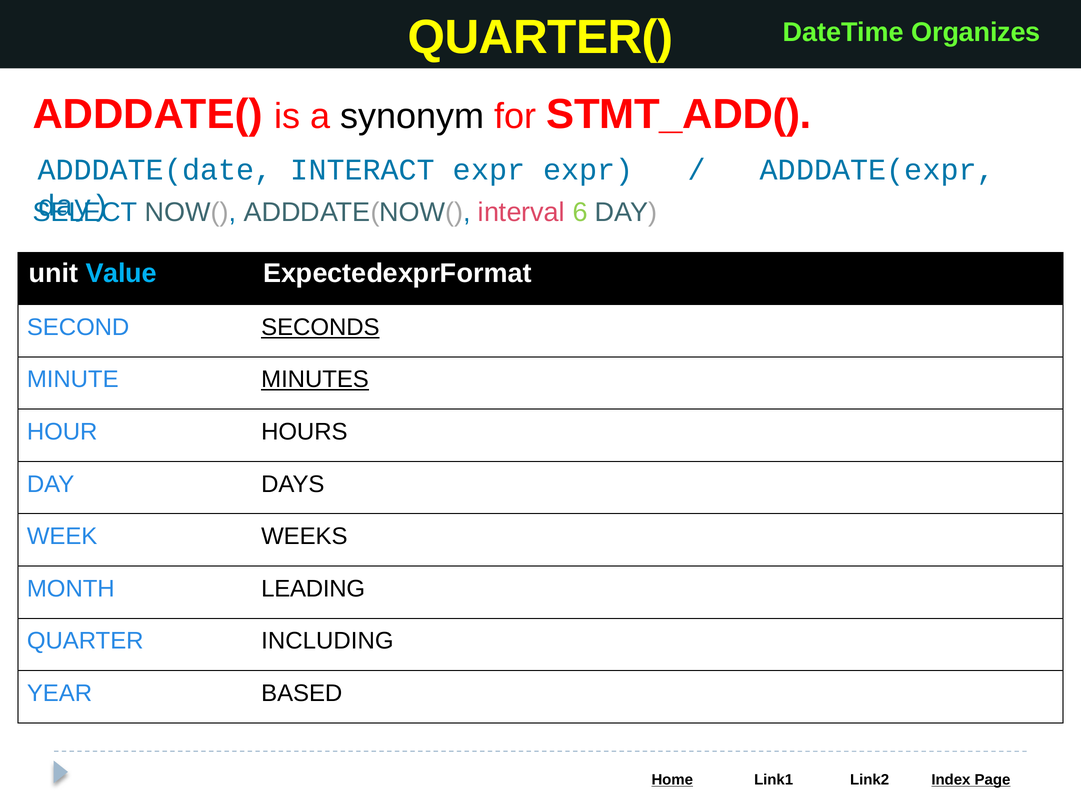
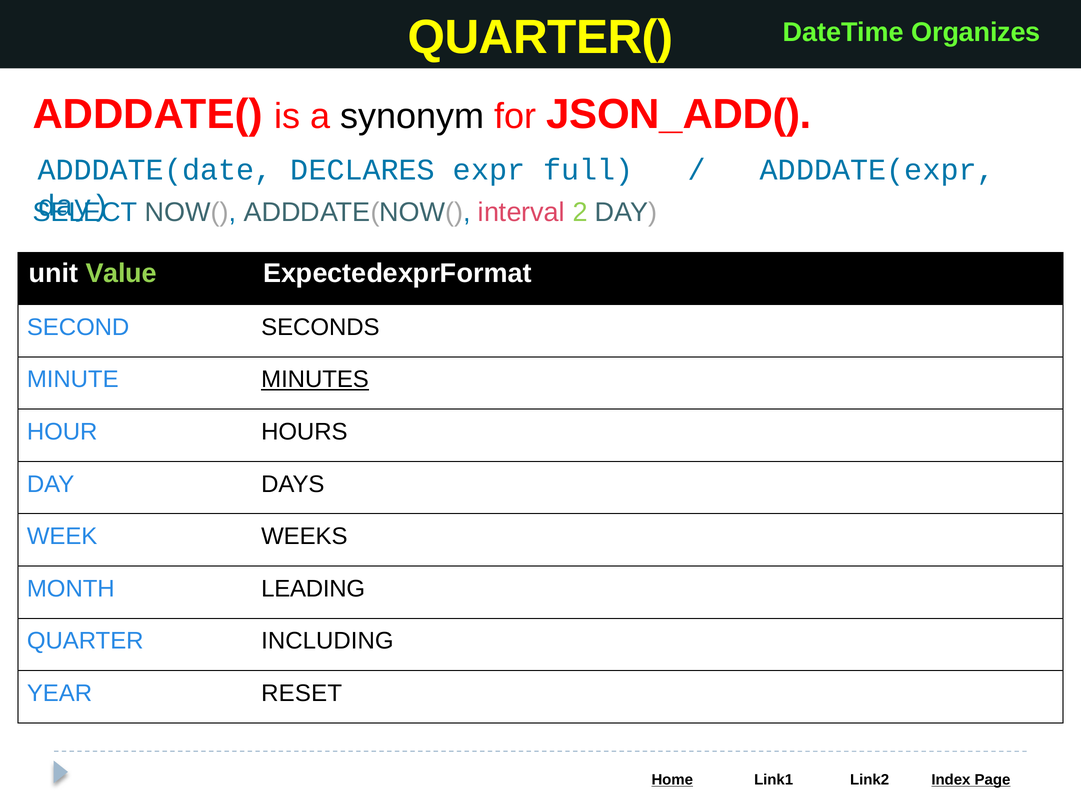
STMT_ADD(: STMT_ADD( -> JSON_ADD(
INTERACT: INTERACT -> DECLARES
expr expr: expr -> full
6: 6 -> 2
Value colour: light blue -> light green
SECONDS underline: present -> none
BASED: BASED -> RESET
